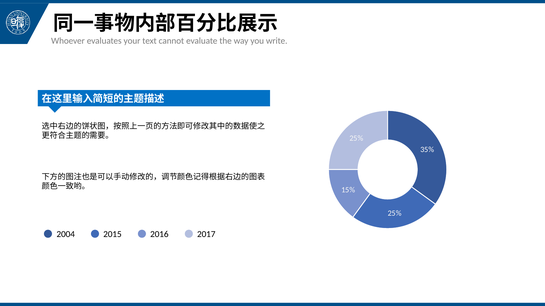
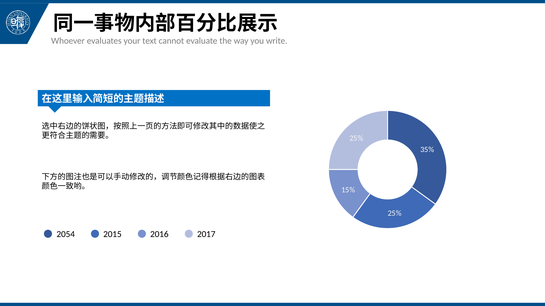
2004: 2004 -> 2054
